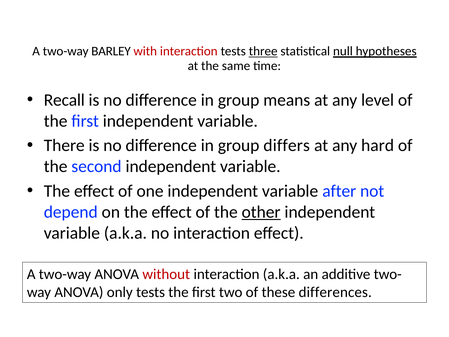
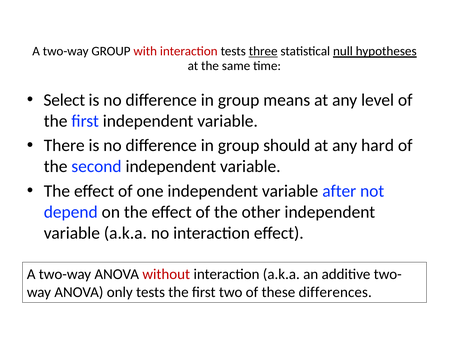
two-way BARLEY: BARLEY -> GROUP
Recall: Recall -> Select
differs: differs -> should
other underline: present -> none
